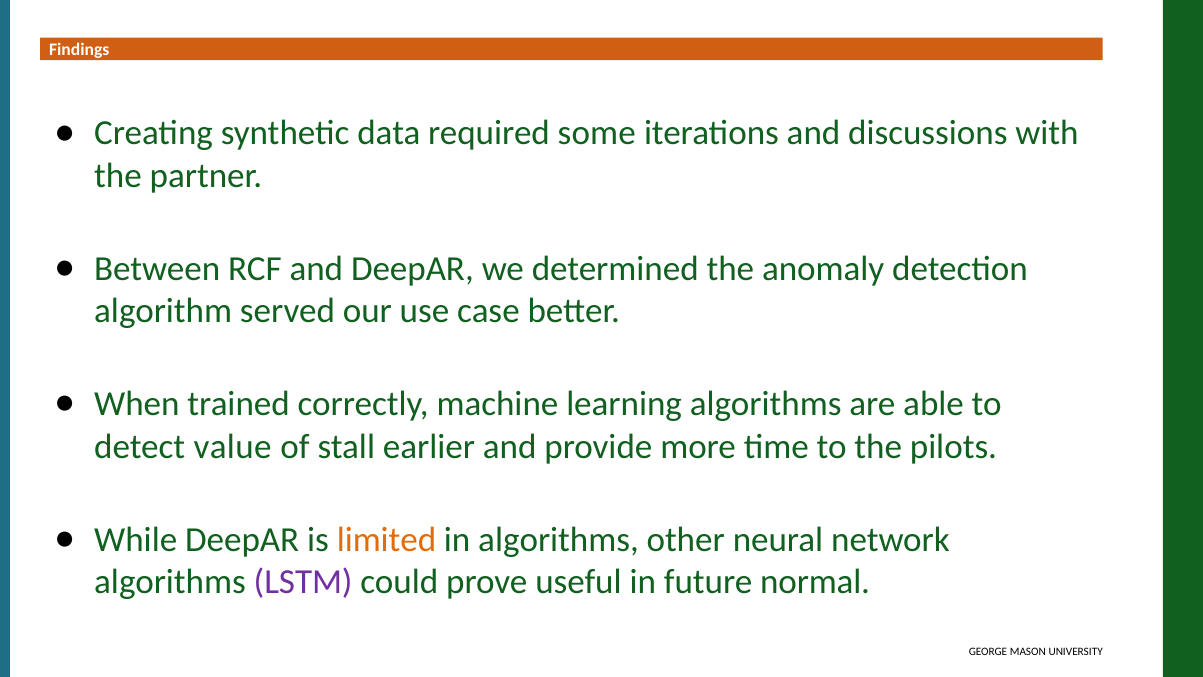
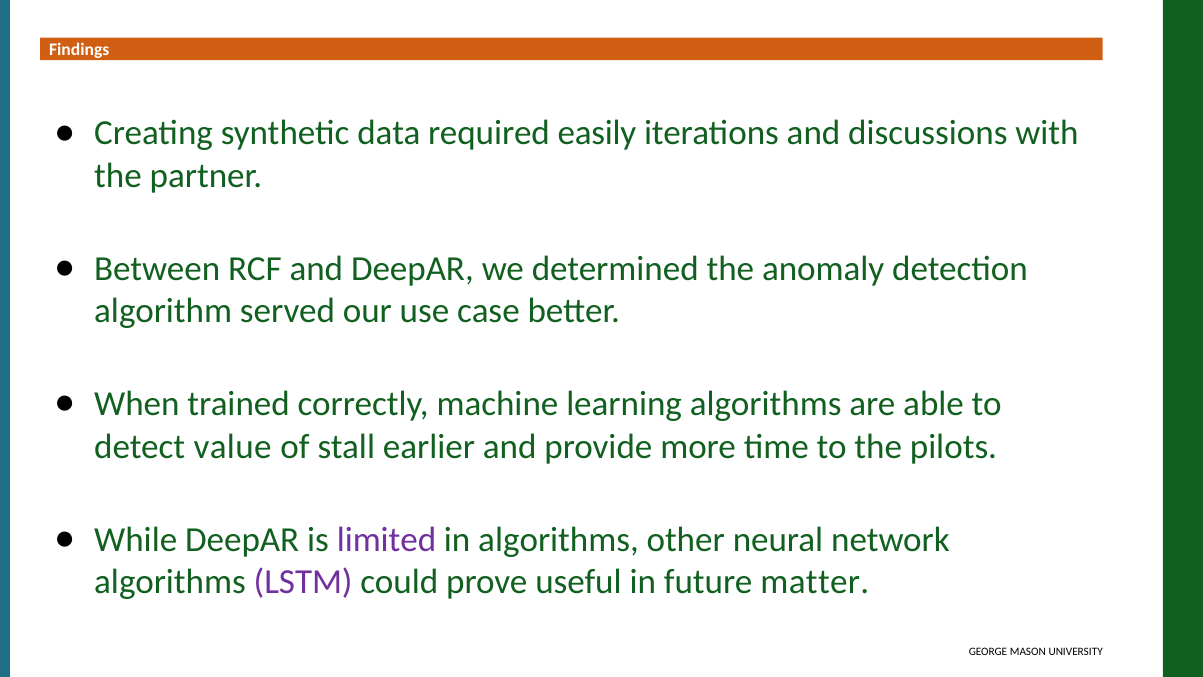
some: some -> easily
limited colour: orange -> purple
normal: normal -> matter
